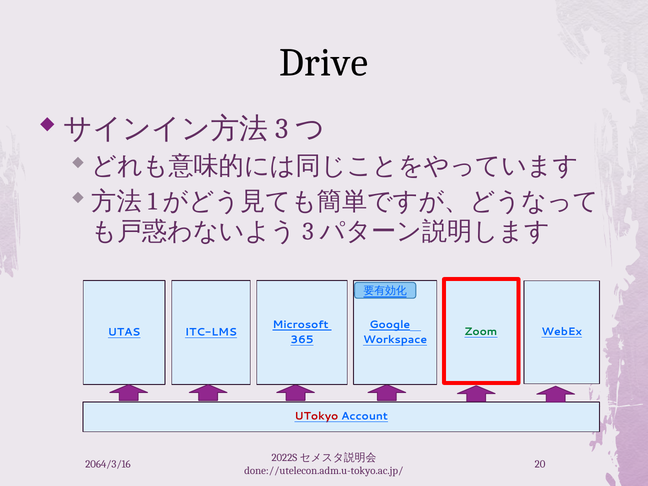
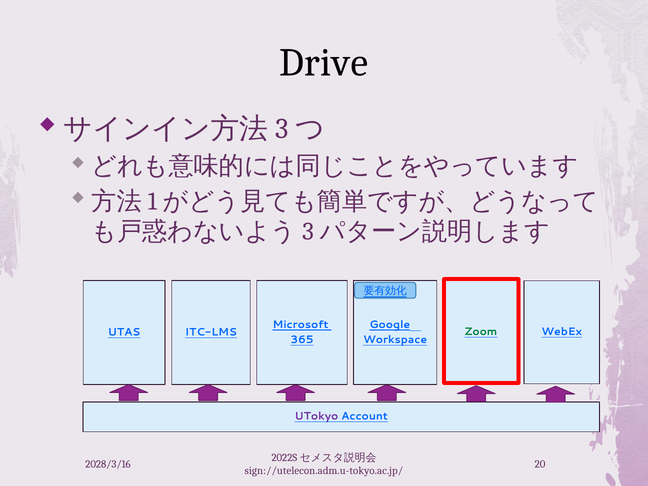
UTokyo colour: red -> purple
2064/3/16: 2064/3/16 -> 2028/3/16
done://utelecon.adm.u-tokyo.ac.jp/: done://utelecon.adm.u-tokyo.ac.jp/ -> sign://utelecon.adm.u-tokyo.ac.jp/
